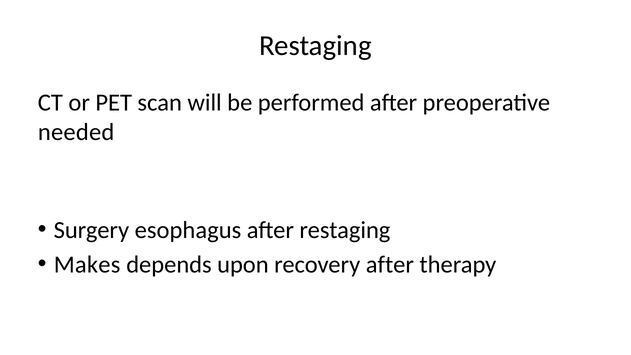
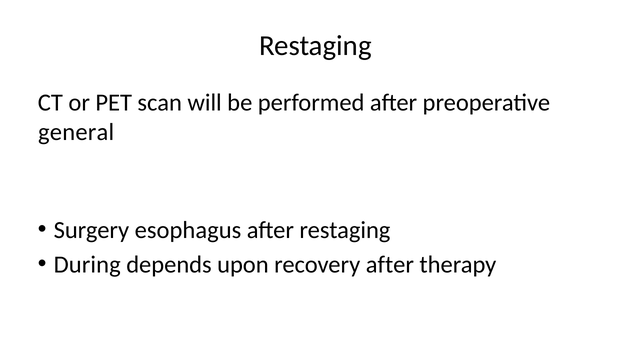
needed: needed -> general
Makes: Makes -> During
